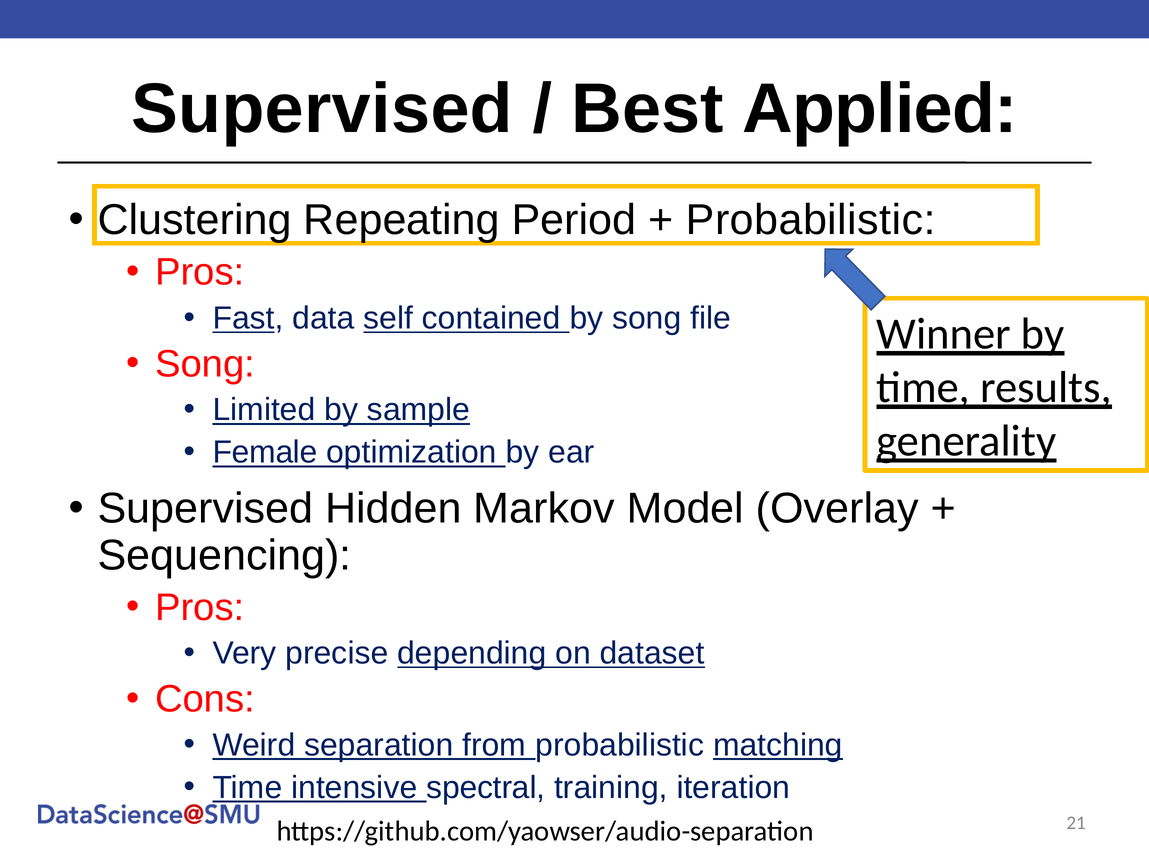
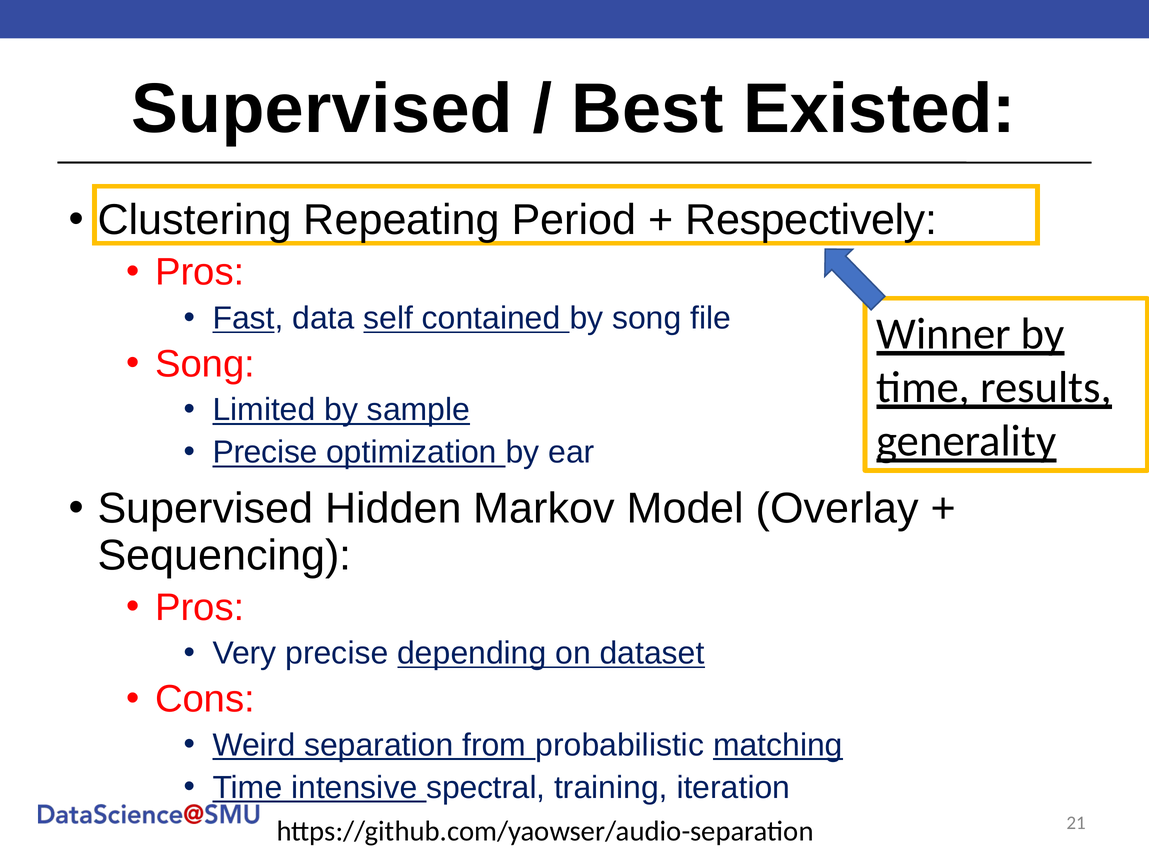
Applied: Applied -> Existed
Probabilistic at (811, 220): Probabilistic -> Respectively
Female at (265, 452): Female -> Precise
